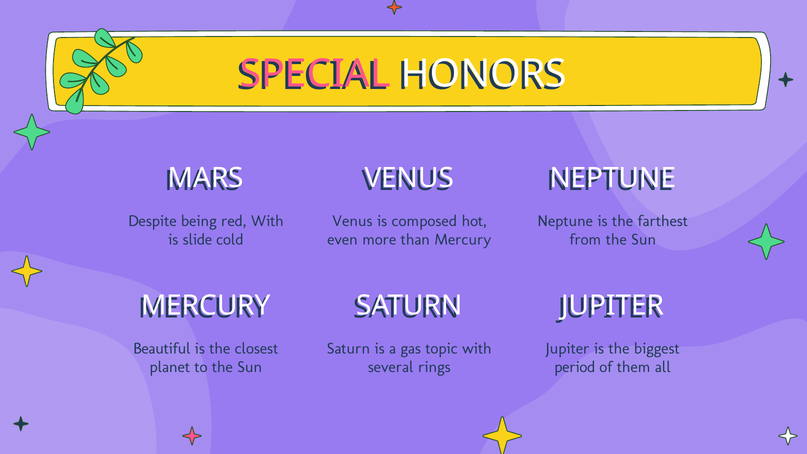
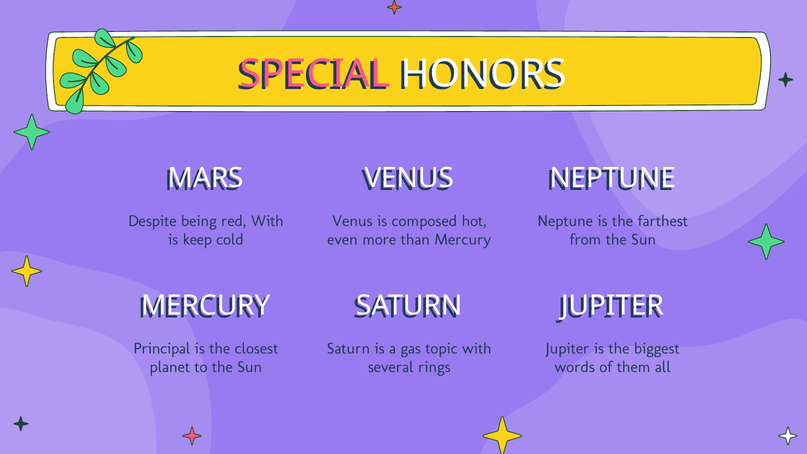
slide: slide -> keep
Beautiful: Beautiful -> Principal
period: period -> words
